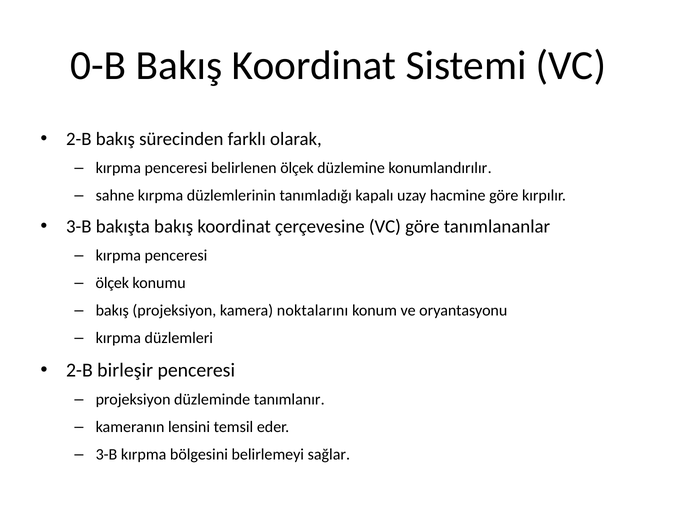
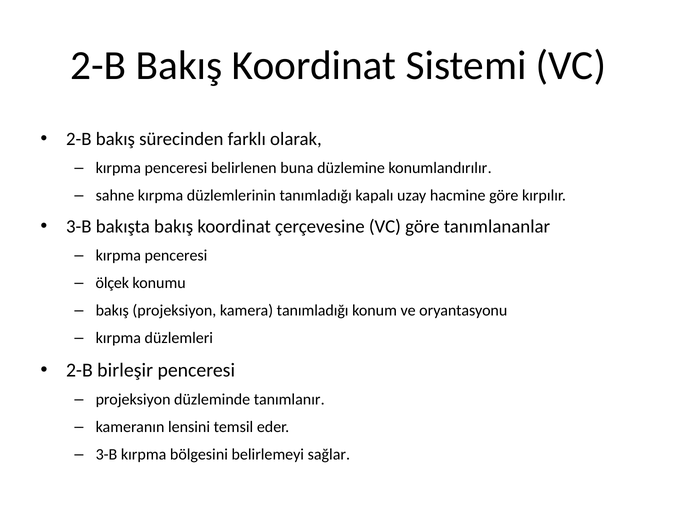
0-B at (98, 66): 0-B -> 2-B
belirlenen ölçek: ölçek -> buna
kamera noktalarını: noktalarını -> tanımladığı
